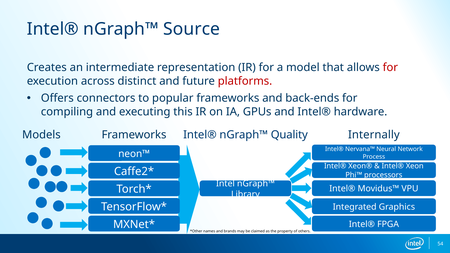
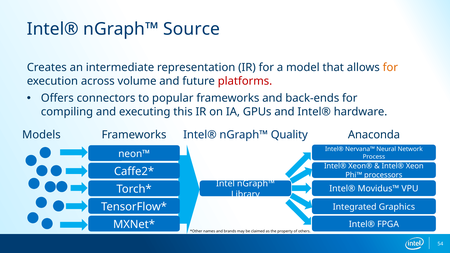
for at (390, 68) colour: red -> orange
distinct: distinct -> volume
Internally: Internally -> Anaconda
